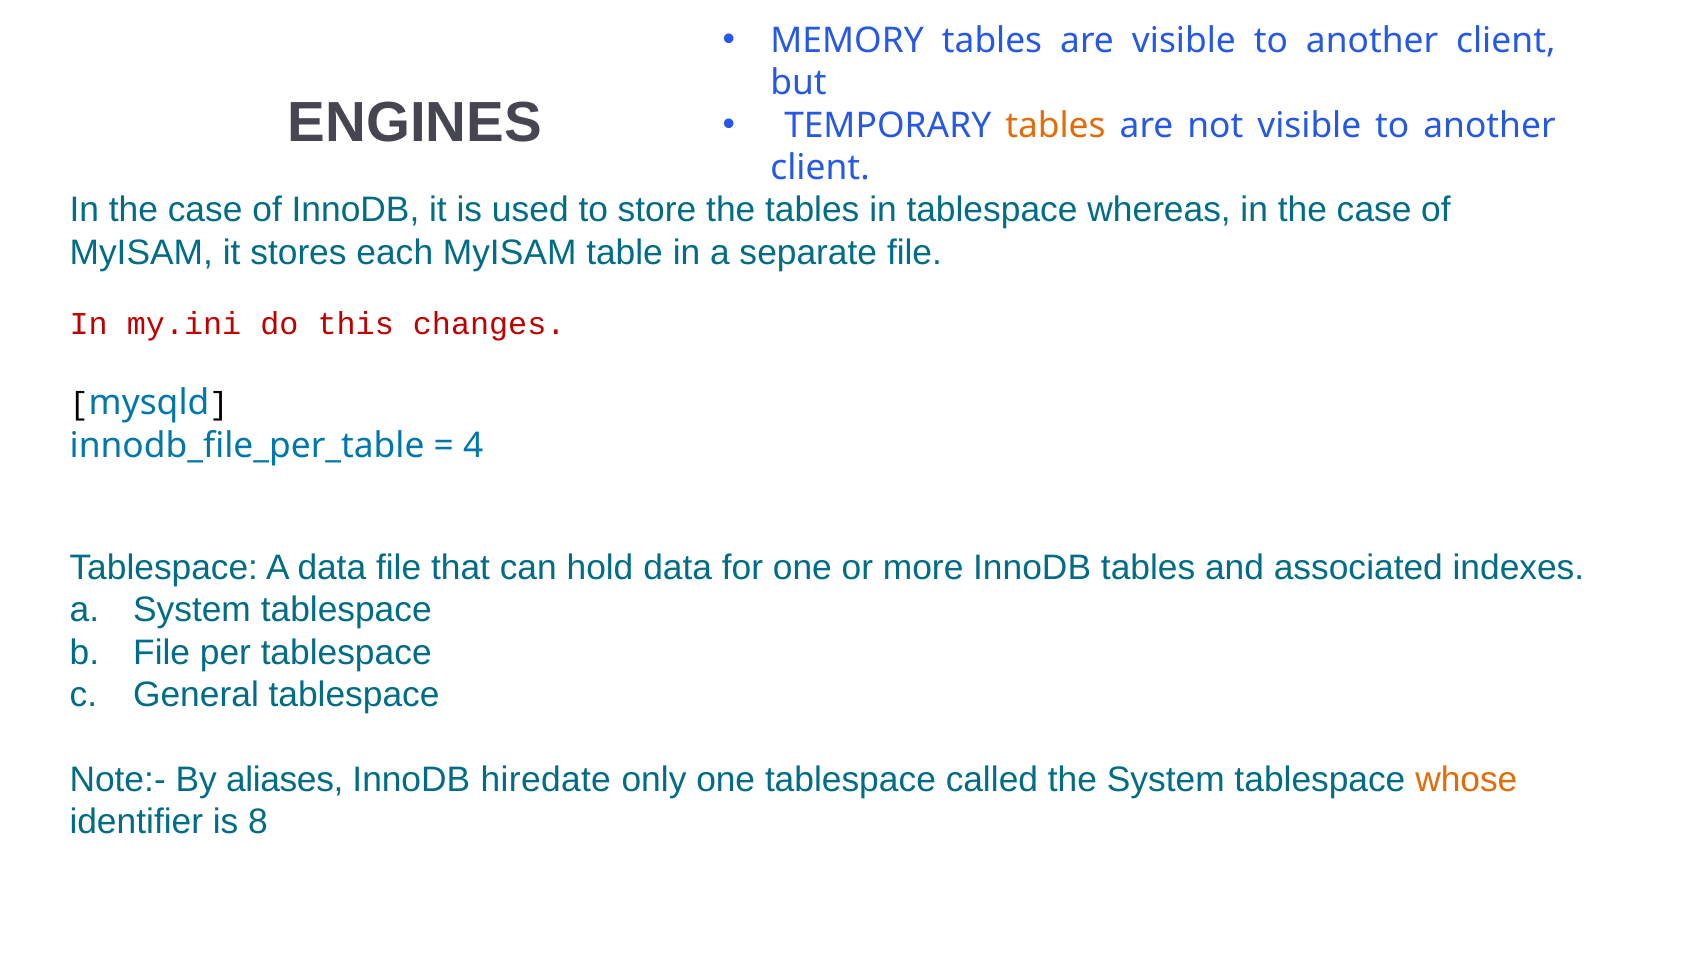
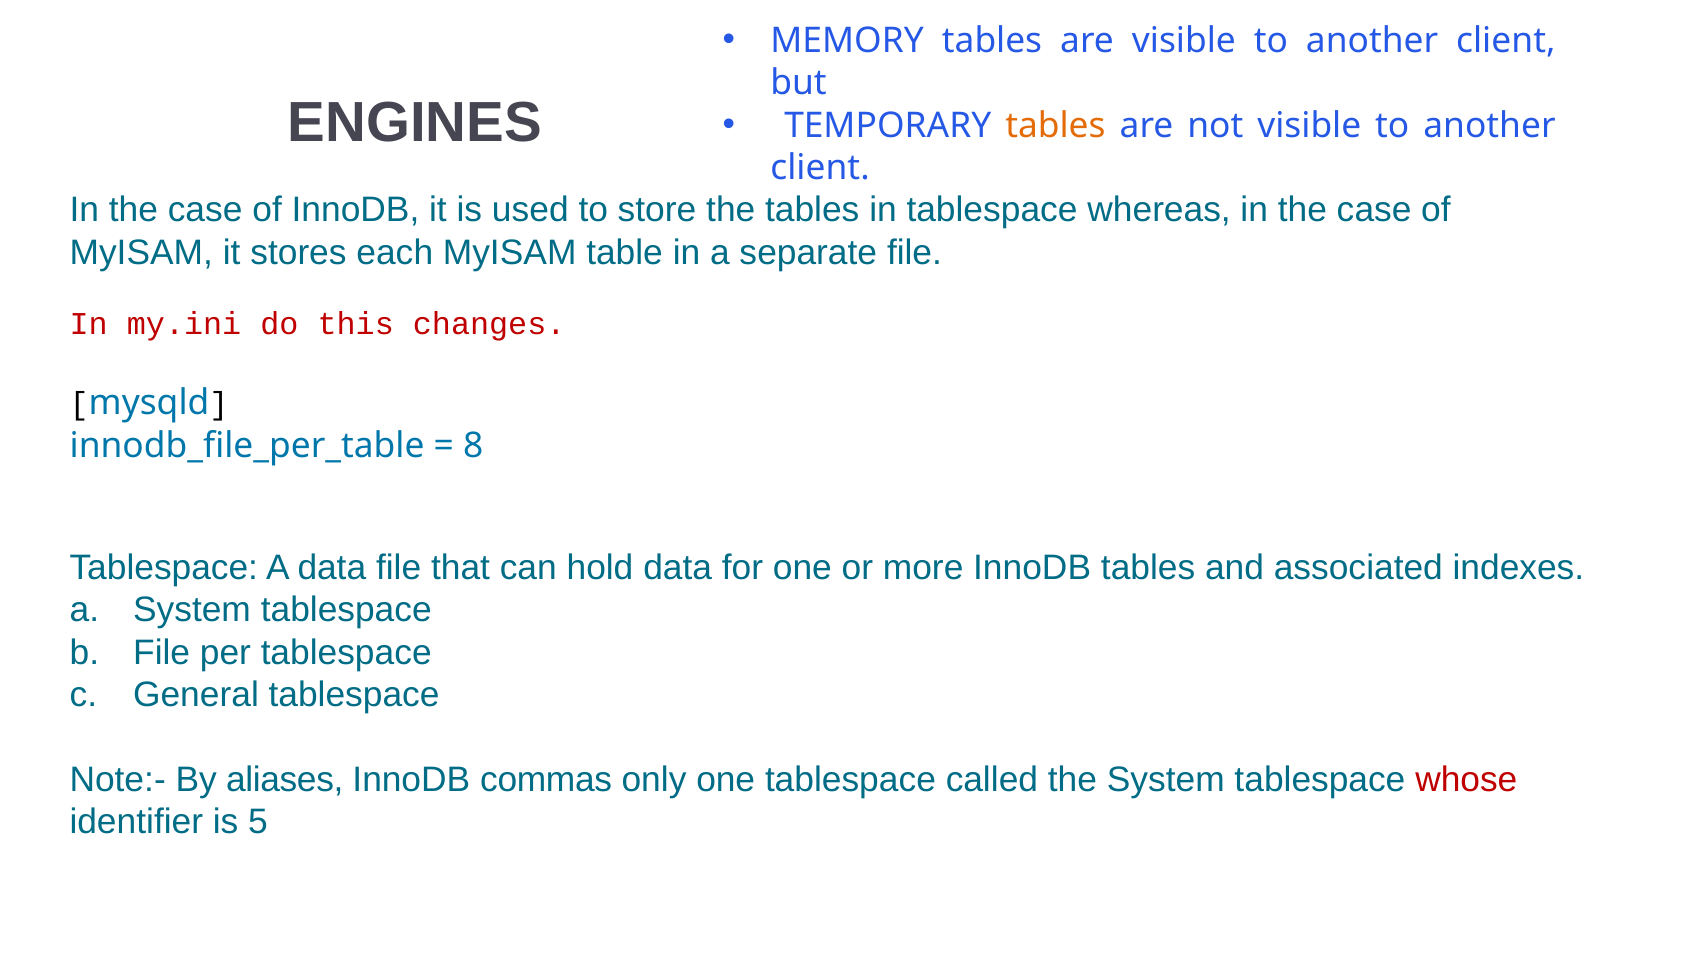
4: 4 -> 8
hiredate: hiredate -> commas
whose colour: orange -> red
8: 8 -> 5
